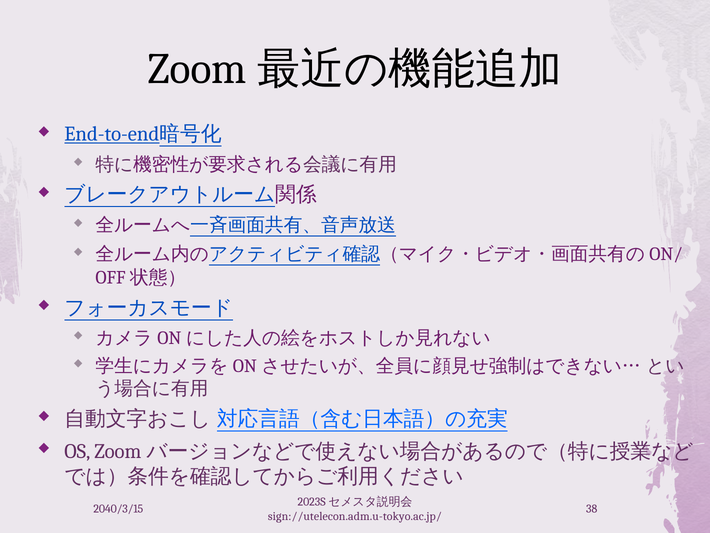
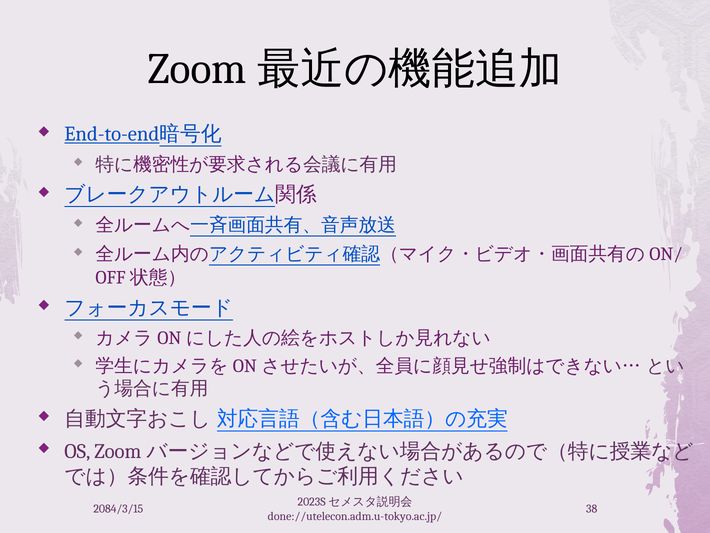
2040/3/15: 2040/3/15 -> 2084/3/15
sign://utelecon.adm.u-tokyo.ac.jp/: sign://utelecon.adm.u-tokyo.ac.jp/ -> done://utelecon.adm.u-tokyo.ac.jp/
